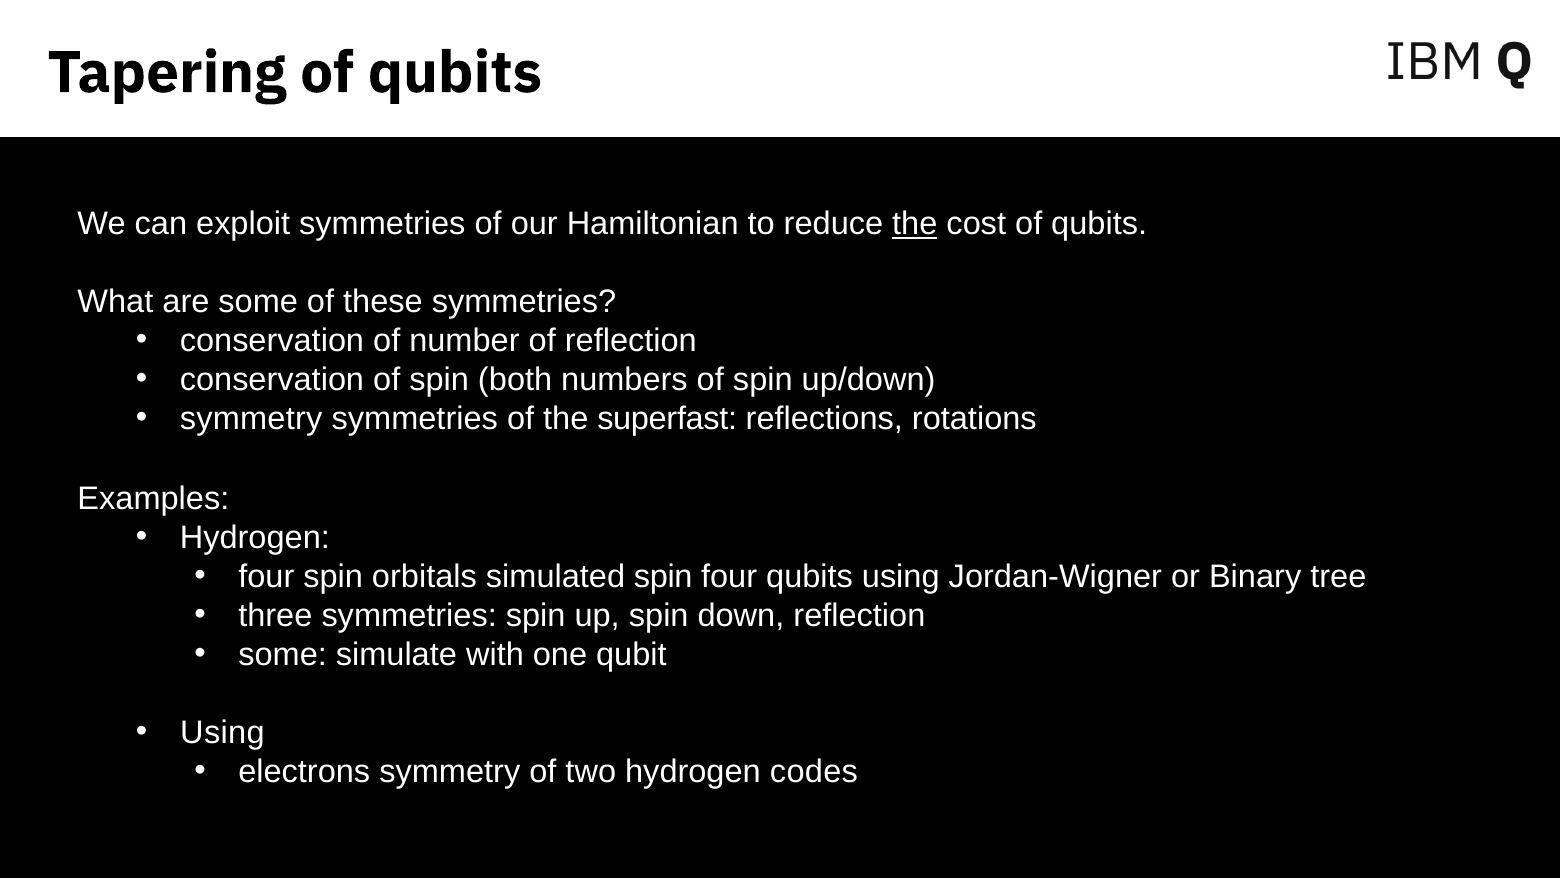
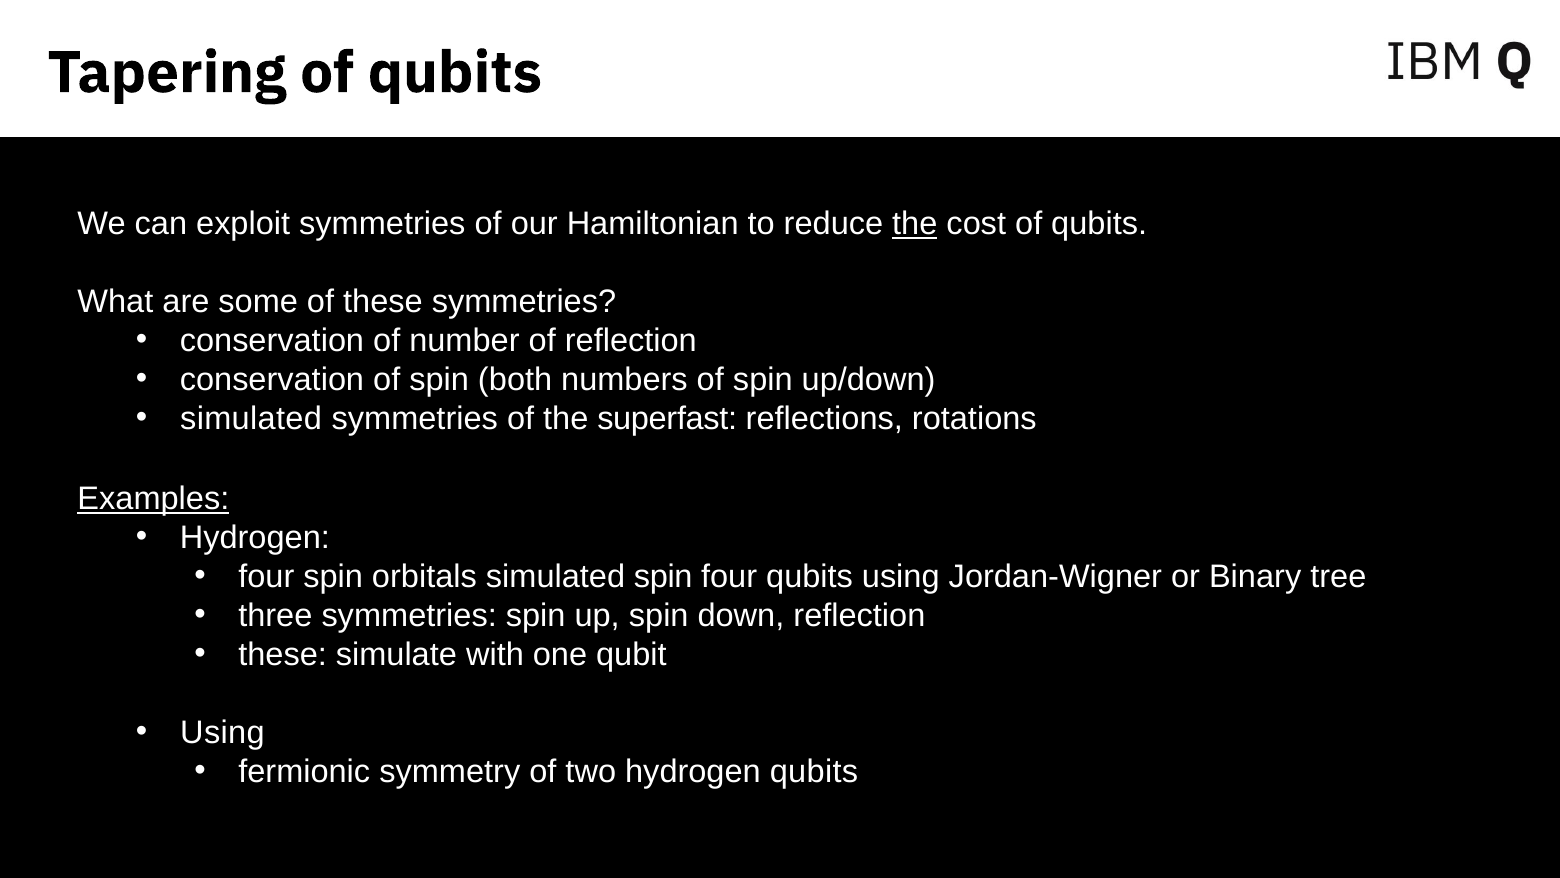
symmetry at (251, 419): symmetry -> simulated
Examples underline: none -> present
some at (283, 655): some -> these
electrons: electrons -> fermionic
hydrogen codes: codes -> qubits
